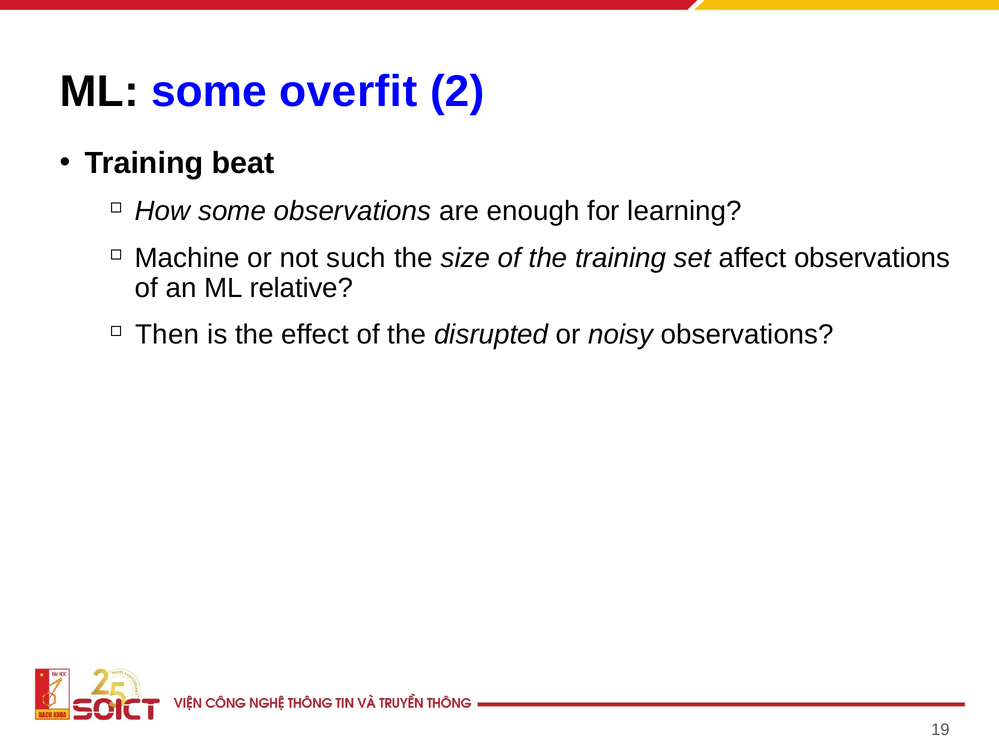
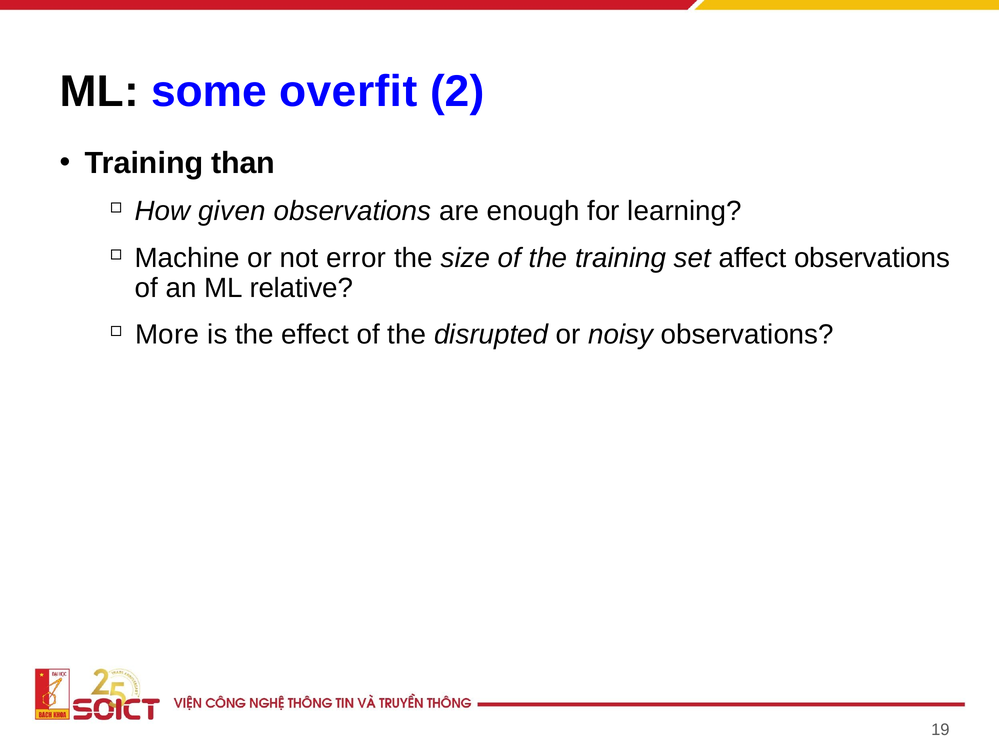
beat: beat -> than
How some: some -> given
such: such -> error
Then: Then -> More
